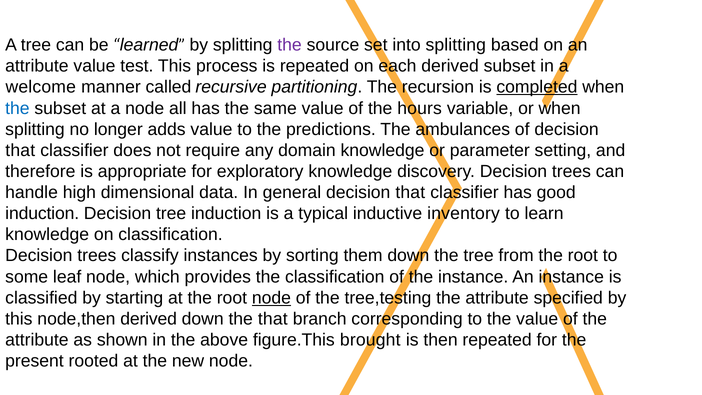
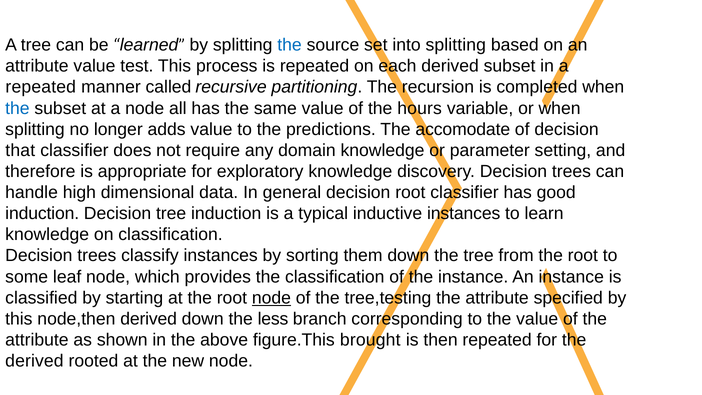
the at (290, 45) colour: purple -> blue
welcome at (41, 87): welcome -> repeated
completed underline: present -> none
ambulances: ambulances -> accomodate
general decision that: that -> root
inductive inventory: inventory -> instances
the that: that -> less
present at (34, 361): present -> derived
